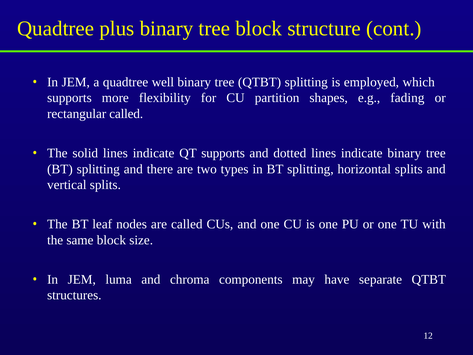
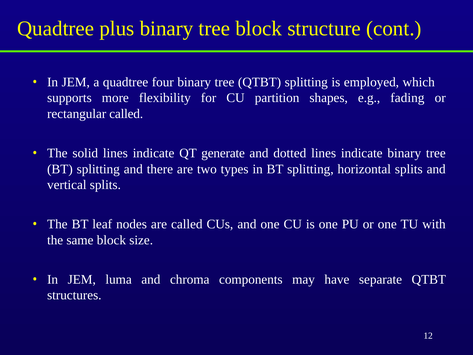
well: well -> four
QT supports: supports -> generate
